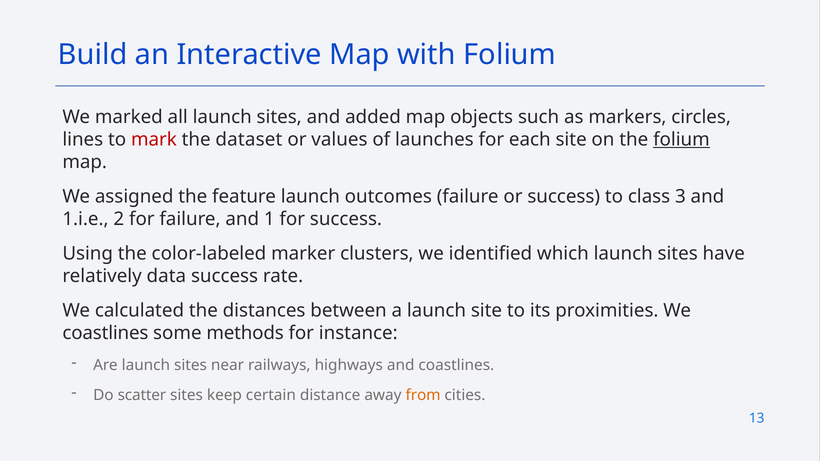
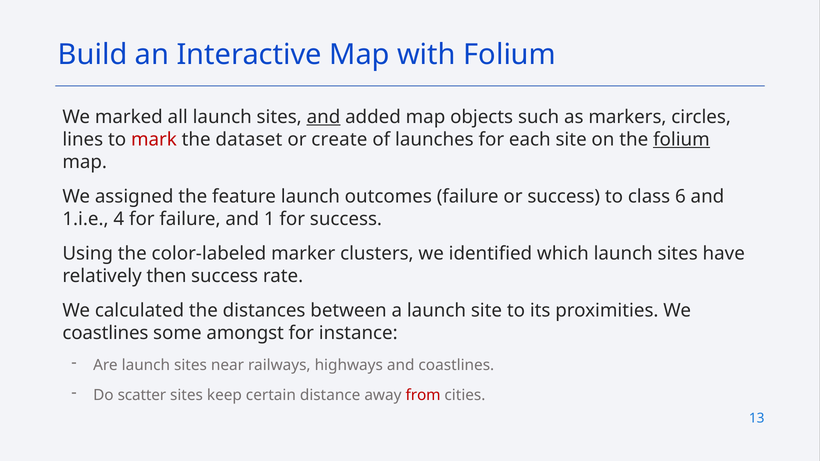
and at (323, 117) underline: none -> present
values: values -> create
3: 3 -> 6
2: 2 -> 4
data: data -> then
methods: methods -> amongst
from colour: orange -> red
